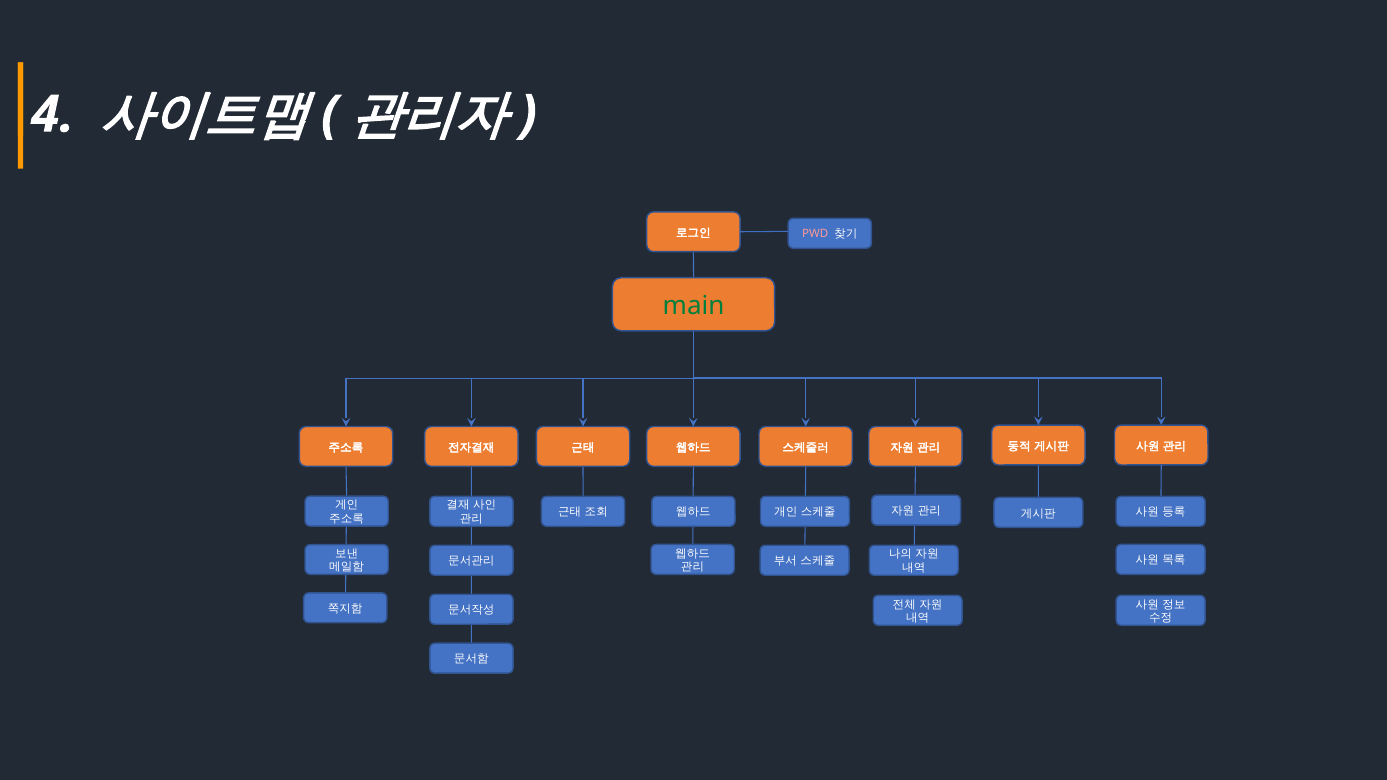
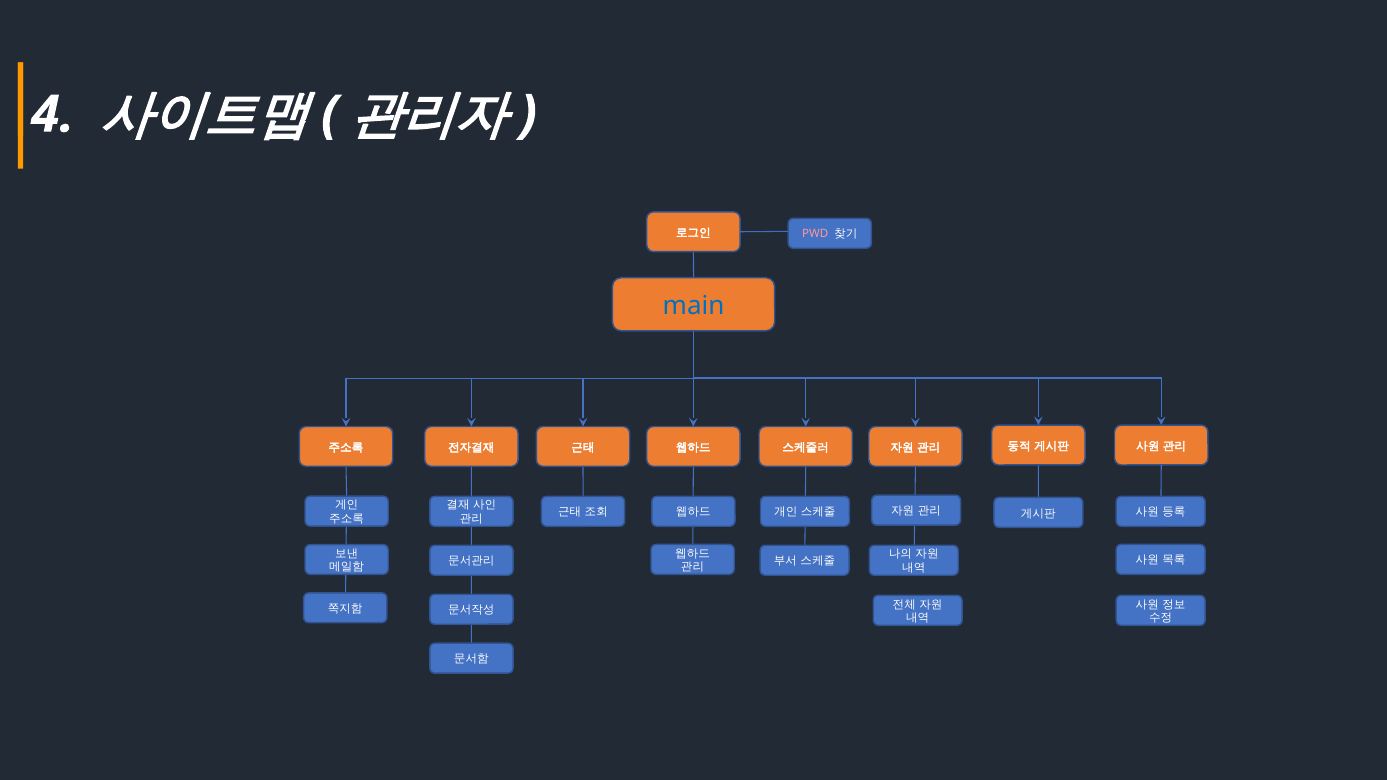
main colour: green -> blue
